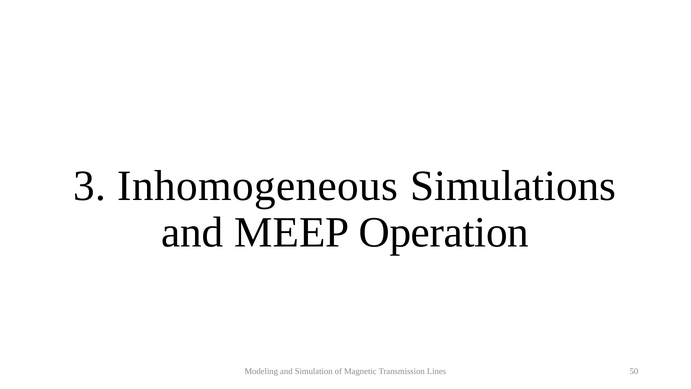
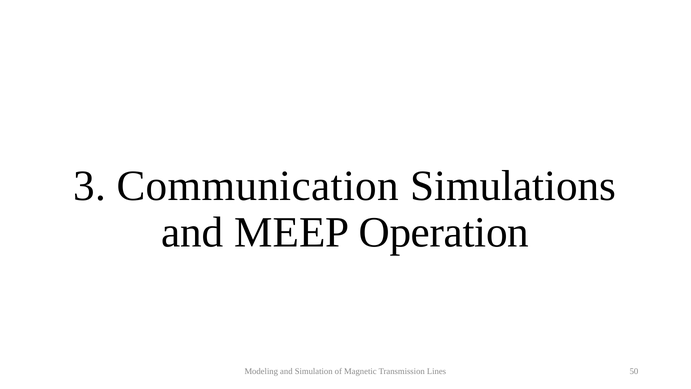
Inhomogeneous: Inhomogeneous -> Communication
